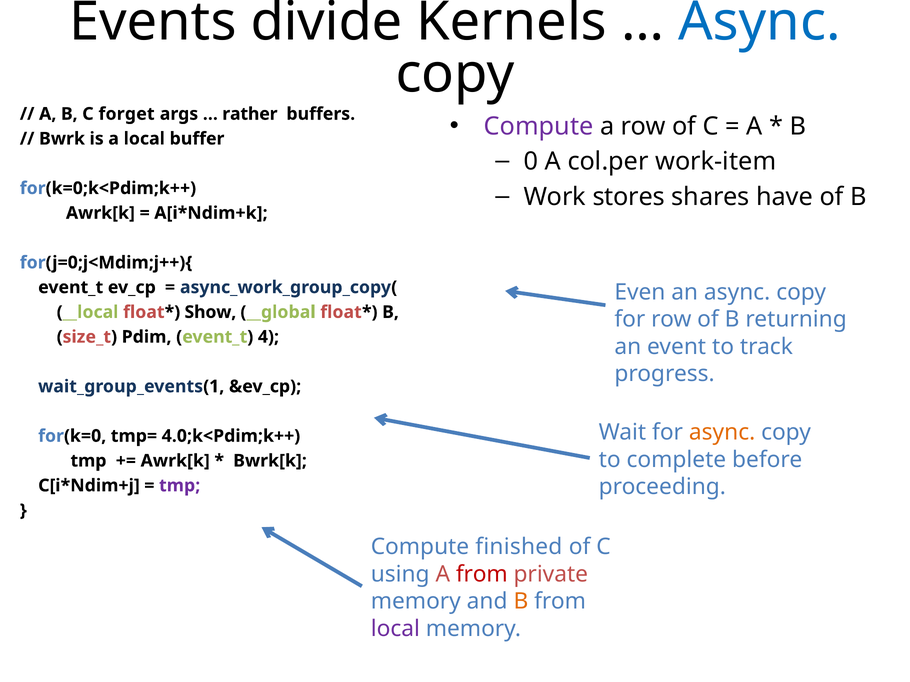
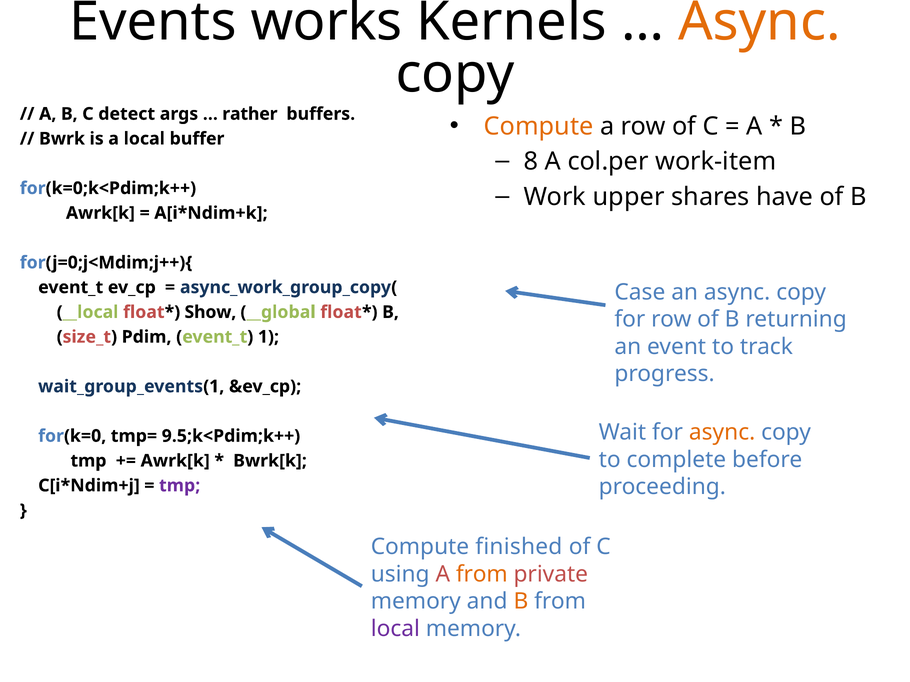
divide: divide -> works
Async at (759, 22) colour: blue -> orange
forget: forget -> detect
Compute at (539, 126) colour: purple -> orange
0: 0 -> 8
stores: stores -> upper
Even: Even -> Case
4: 4 -> 1
4.0;k<Pdim;k++: 4.0;k<Pdim;k++ -> 9.5;k<Pdim;k++
from at (482, 575) colour: red -> orange
